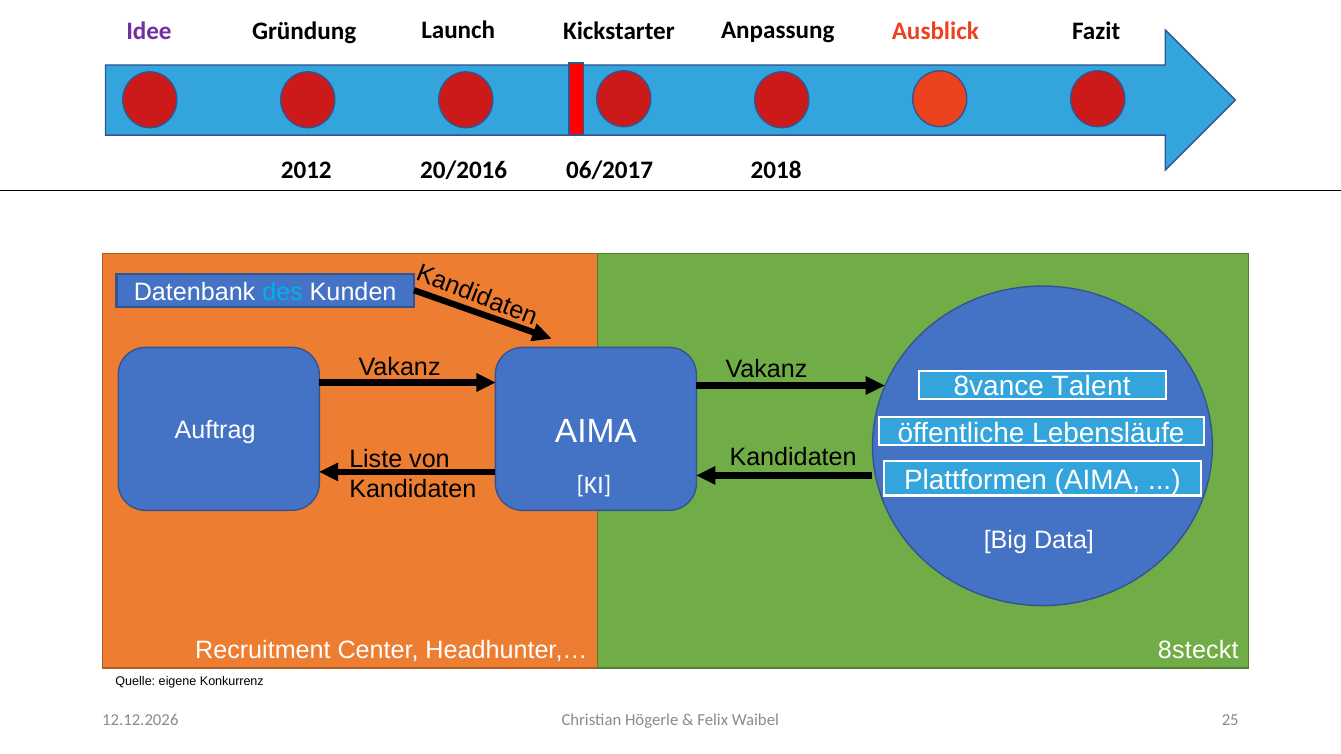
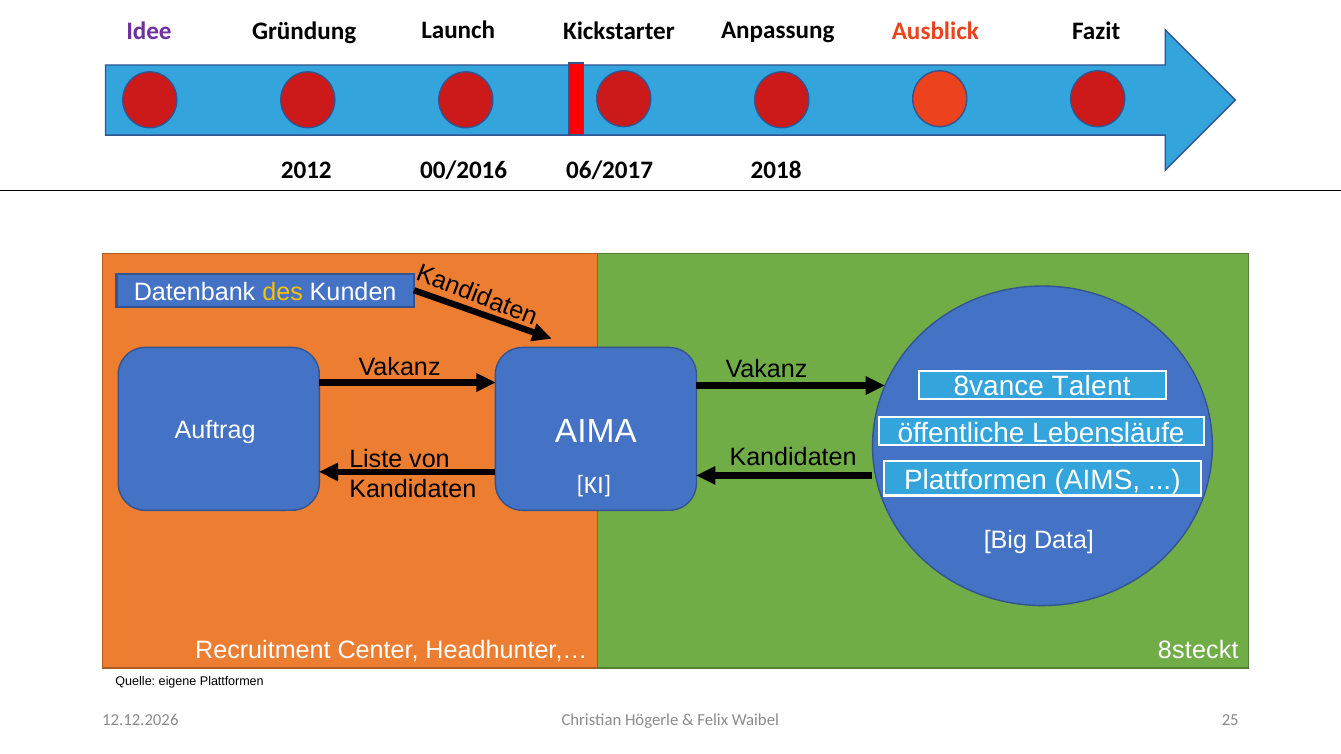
20/2016: 20/2016 -> 00/2016
des colour: light blue -> yellow
Plattformen AIMA: AIMA -> AIMS
eigene Konkurrenz: Konkurrenz -> Plattformen
